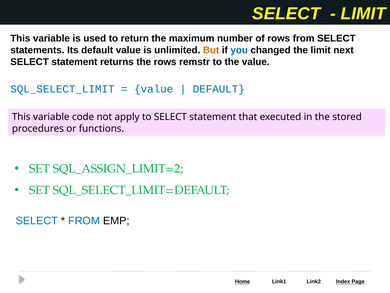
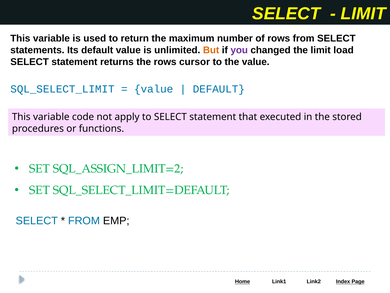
you colour: blue -> purple
next: next -> load
remstr: remstr -> cursor
